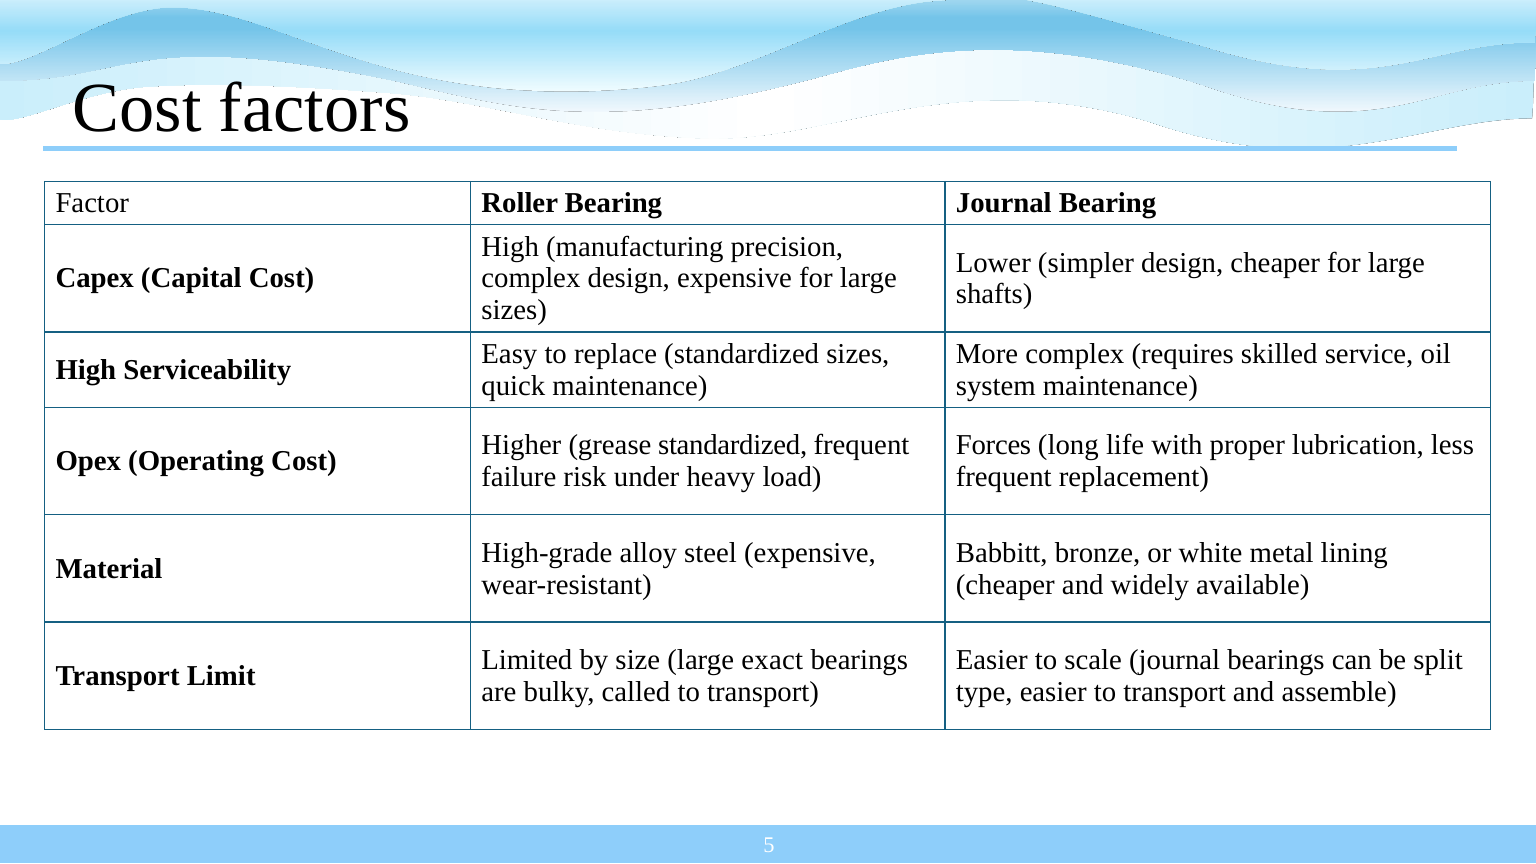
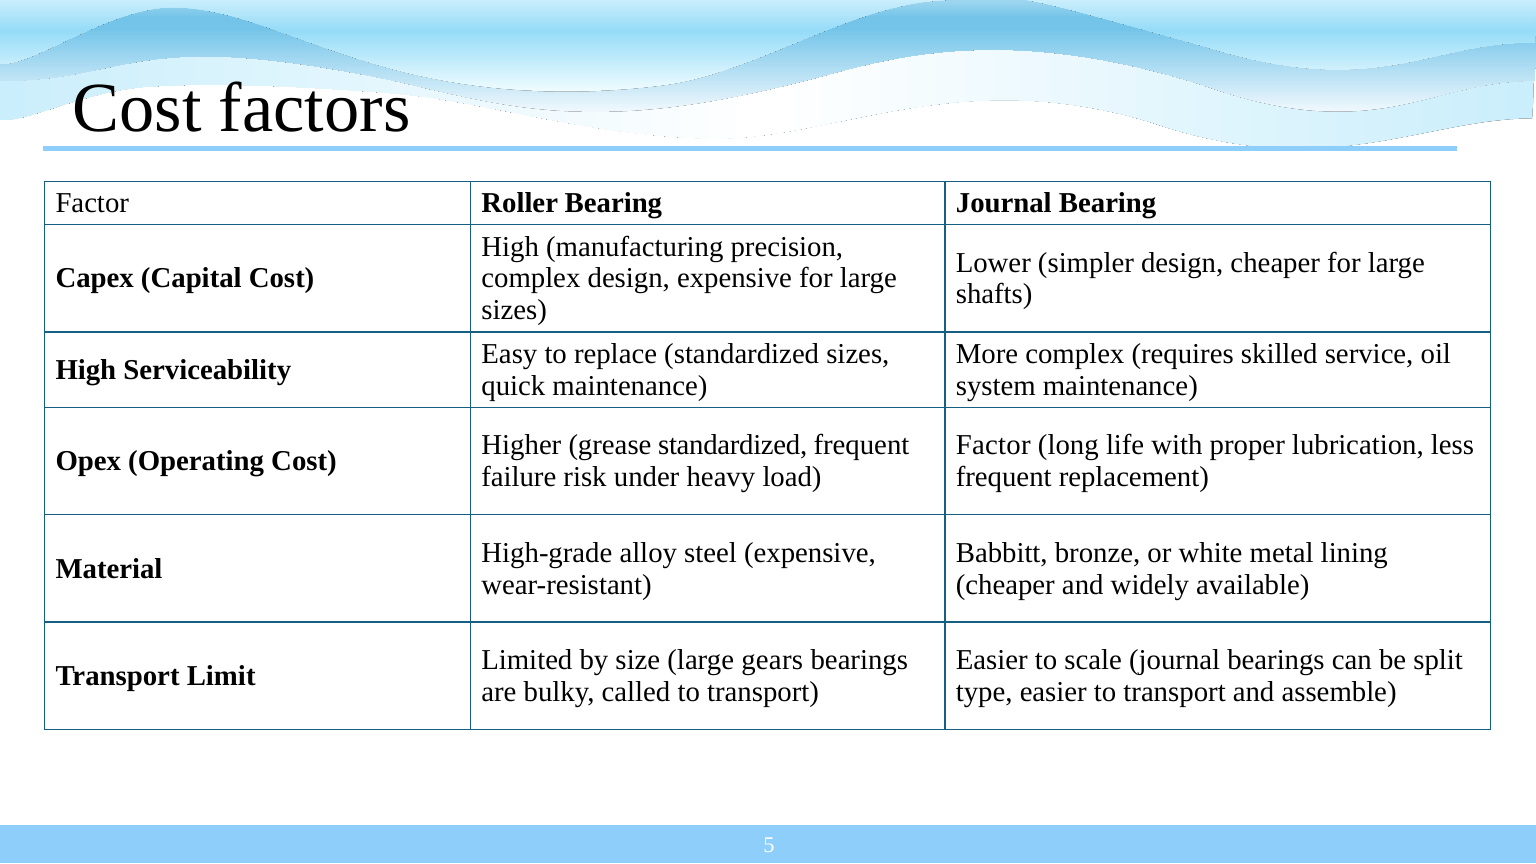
Forces at (994, 445): Forces -> Factor
exact: exact -> gears
